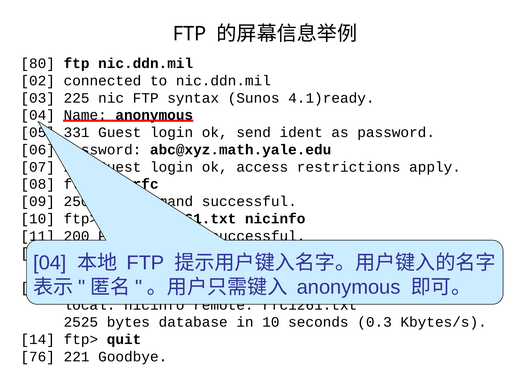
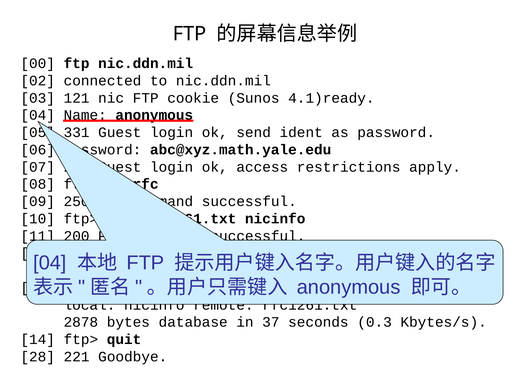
80: 80 -> 00
225: 225 -> 121
syntax: syntax -> cookie
2525: 2525 -> 2878
in 10: 10 -> 37
76: 76 -> 28
